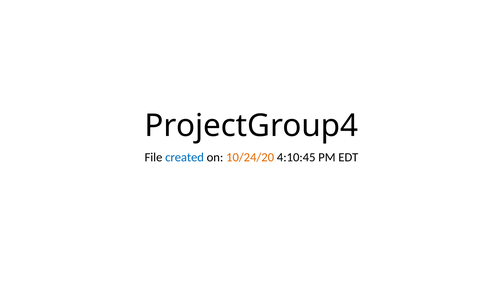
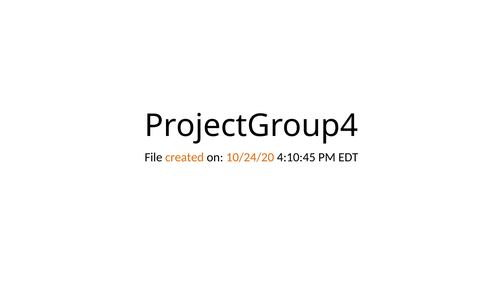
created colour: blue -> orange
